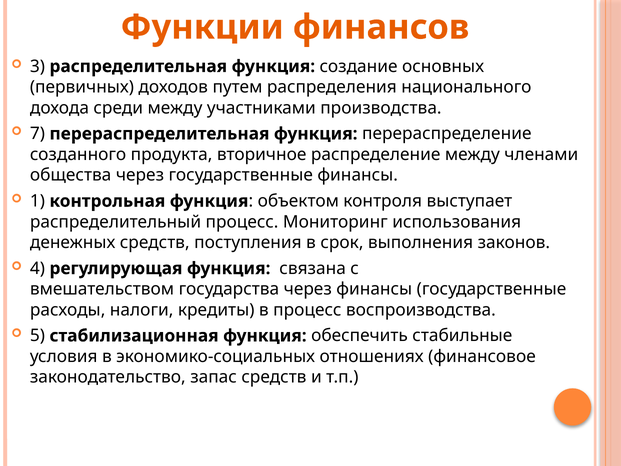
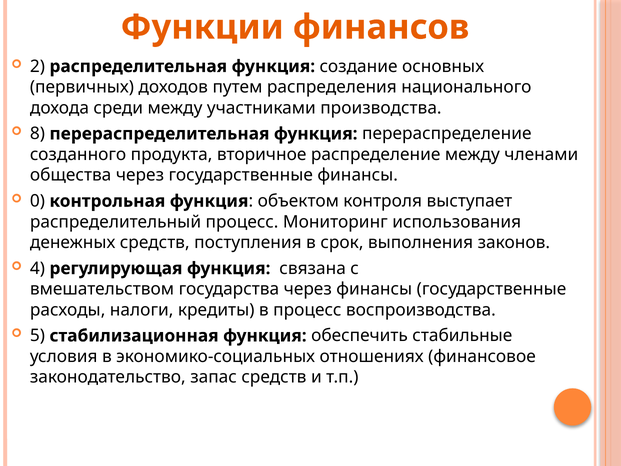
3: 3 -> 2
7: 7 -> 8
1: 1 -> 0
